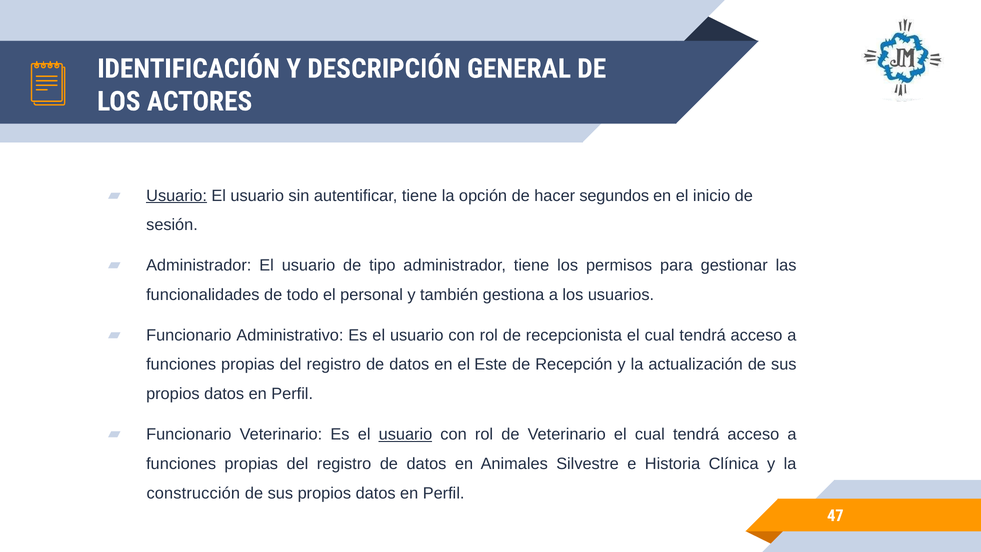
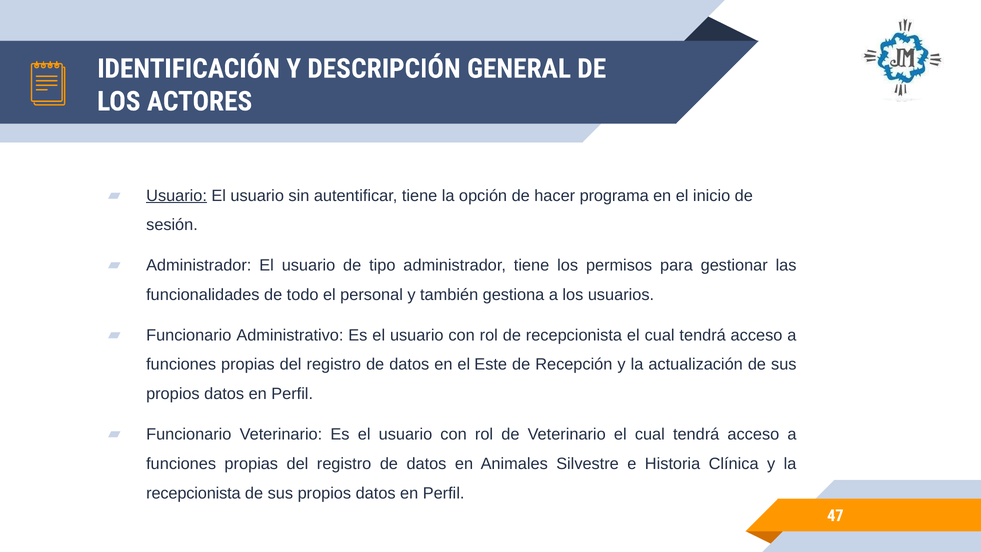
segundos: segundos -> programa
usuario at (405, 434) underline: present -> none
construcción at (193, 493): construcción -> recepcionista
